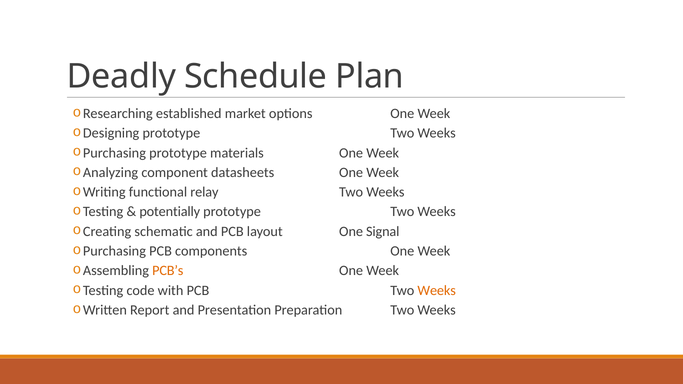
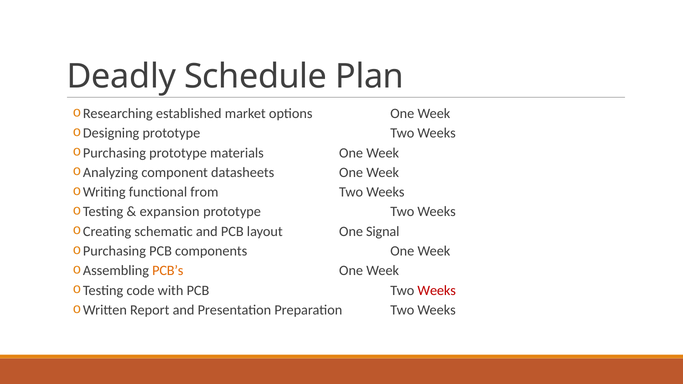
relay: relay -> from
potentially: potentially -> expansion
Weeks at (437, 291) colour: orange -> red
